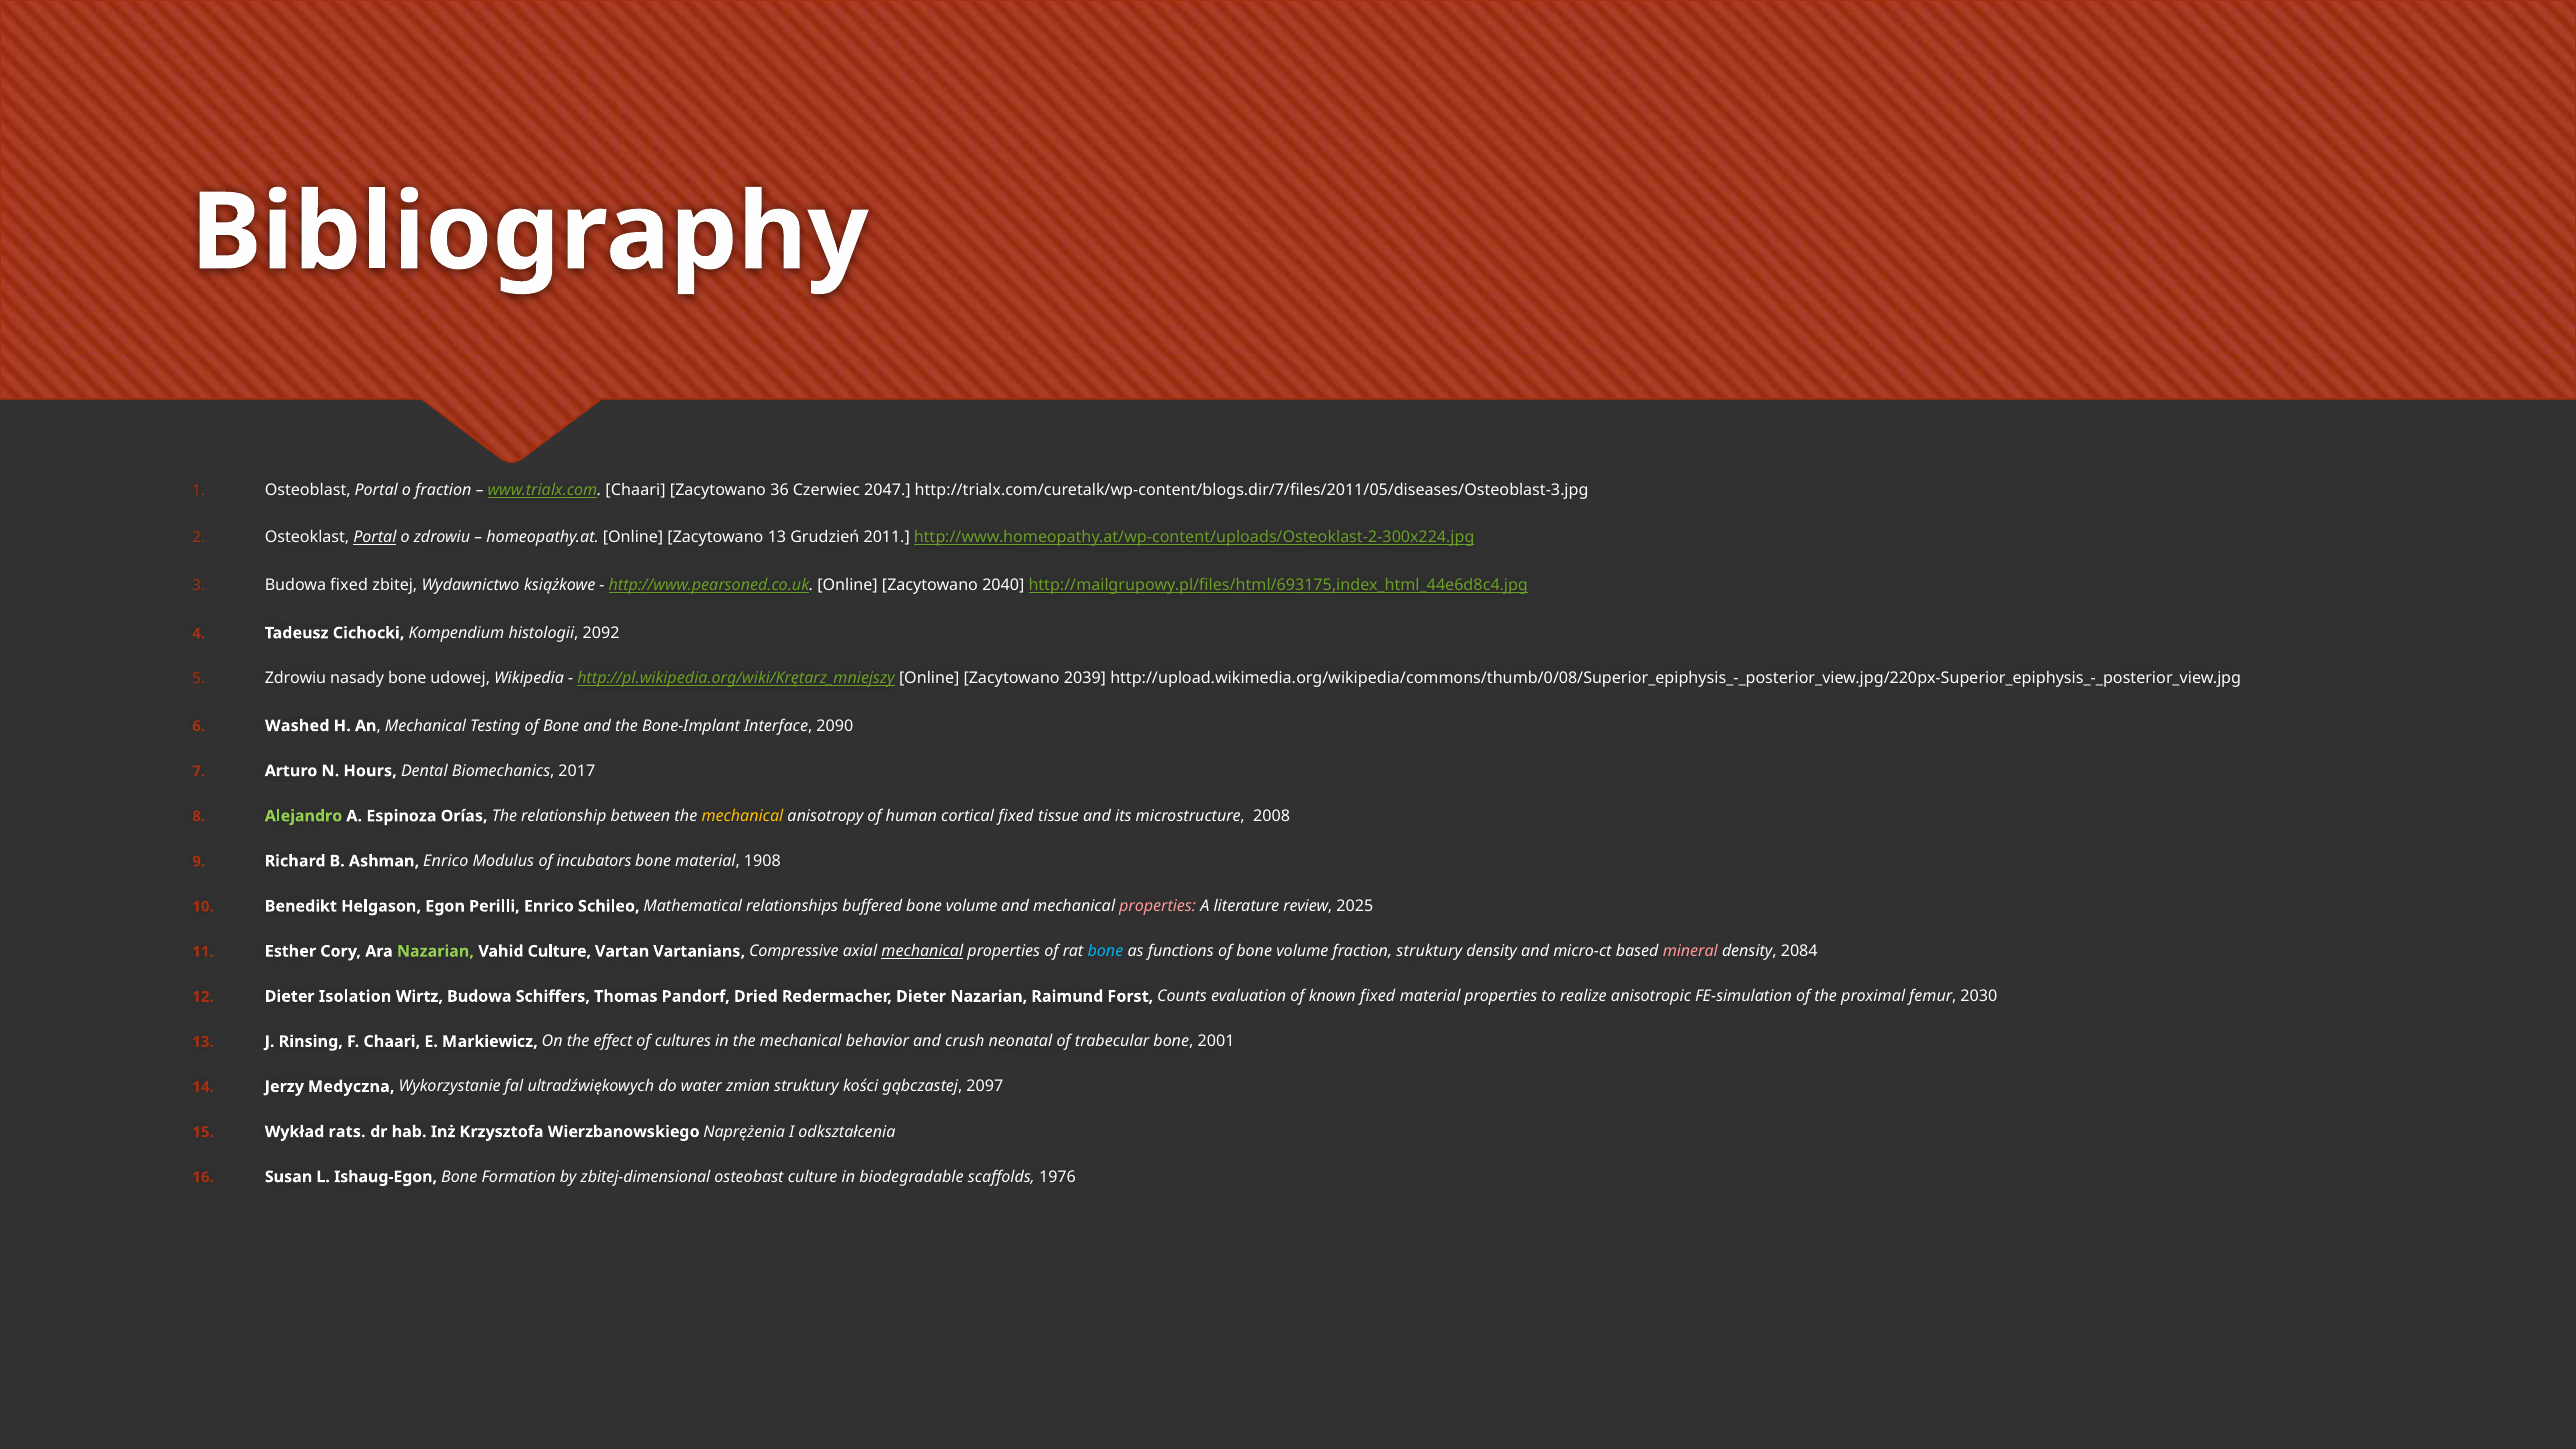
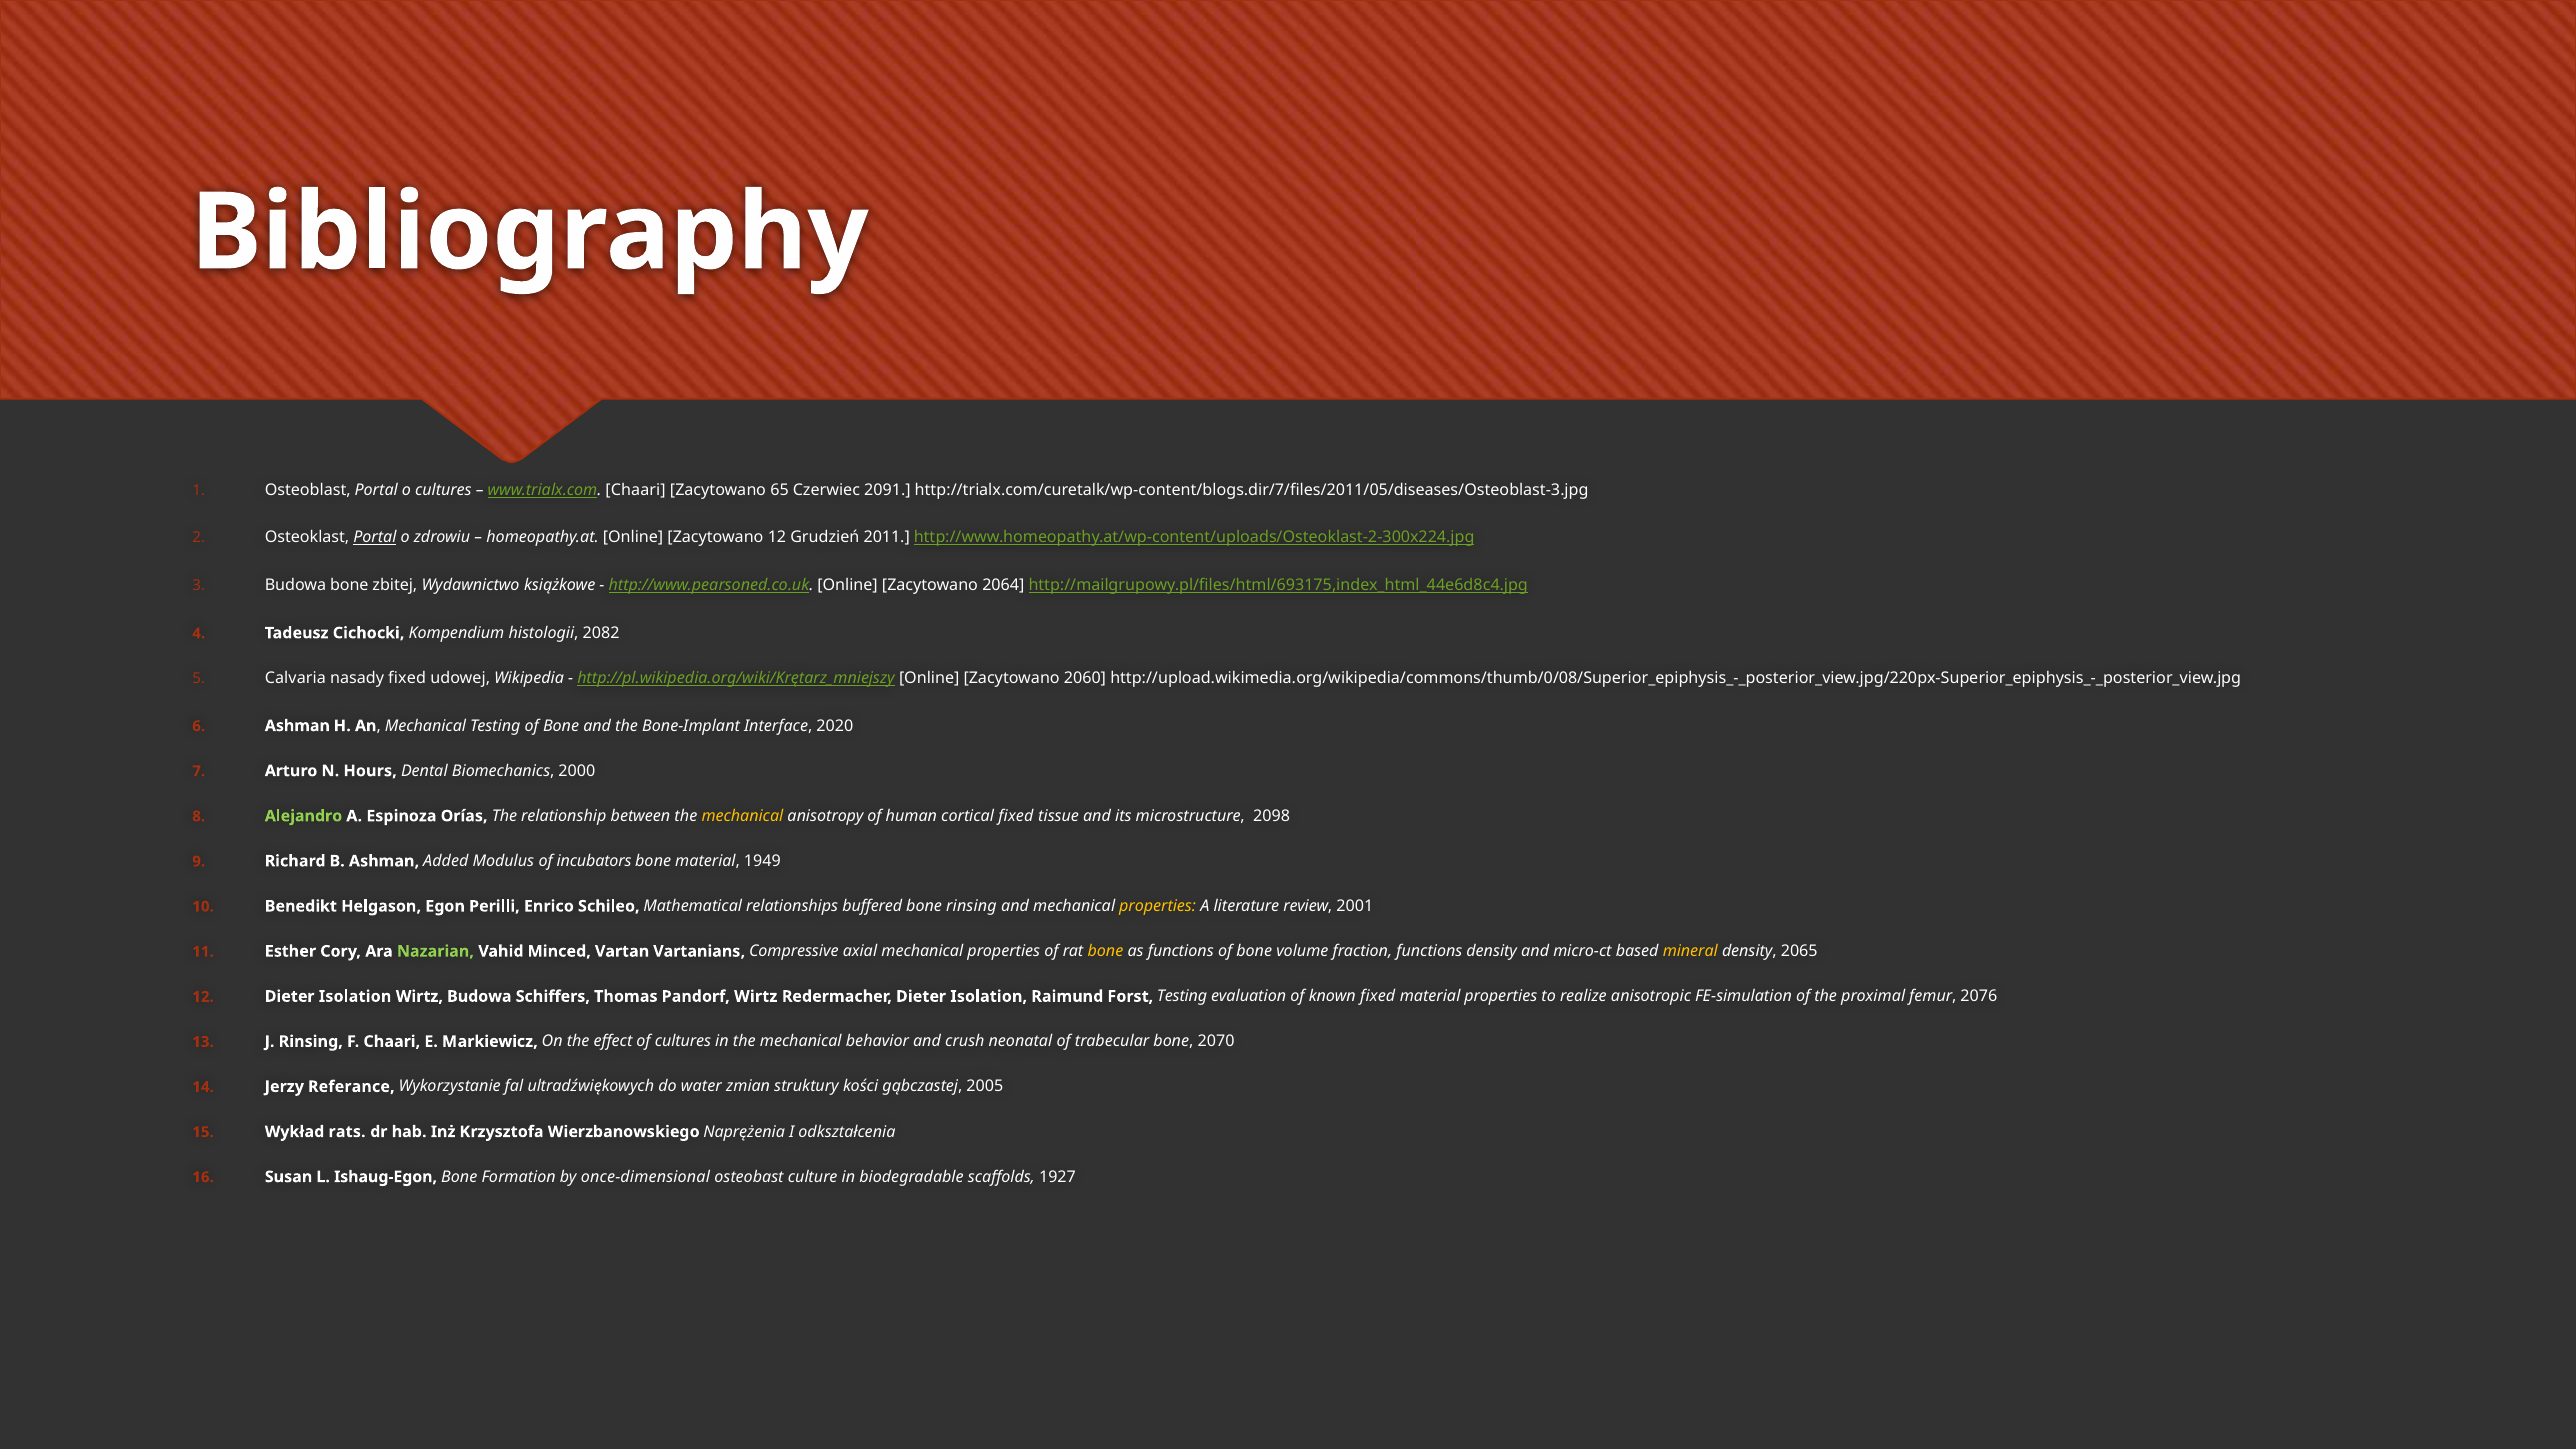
o fraction: fraction -> cultures
36: 36 -> 65
2047: 2047 -> 2091
Zacytowano 13: 13 -> 12
Budowa fixed: fixed -> bone
2040: 2040 -> 2064
2092: 2092 -> 2082
Zdrowiu at (295, 678): Zdrowiu -> Calvaria
nasady bone: bone -> fixed
2039: 2039 -> 2060
Washed at (297, 726): Washed -> Ashman
2090: 2090 -> 2020
2017: 2017 -> 2000
2008: 2008 -> 2098
Ashman Enrico: Enrico -> Added
1908: 1908 -> 1949
volume at (972, 906): volume -> rinsing
properties at (1158, 906) colour: pink -> yellow
2025: 2025 -> 2001
Vahid Culture: Culture -> Minced
mechanical at (922, 951) underline: present -> none
bone at (1105, 951) colour: light blue -> yellow
fraction struktury: struktury -> functions
mineral colour: pink -> yellow
2084: 2084 -> 2065
Pandorf Dried: Dried -> Wirtz
Redermacher Dieter Nazarian: Nazarian -> Isolation
Forst Counts: Counts -> Testing
2030: 2030 -> 2076
2001: 2001 -> 2070
Medyczna: Medyczna -> Referance
2097: 2097 -> 2005
zbitej-dimensional: zbitej-dimensional -> once-dimensional
1976: 1976 -> 1927
